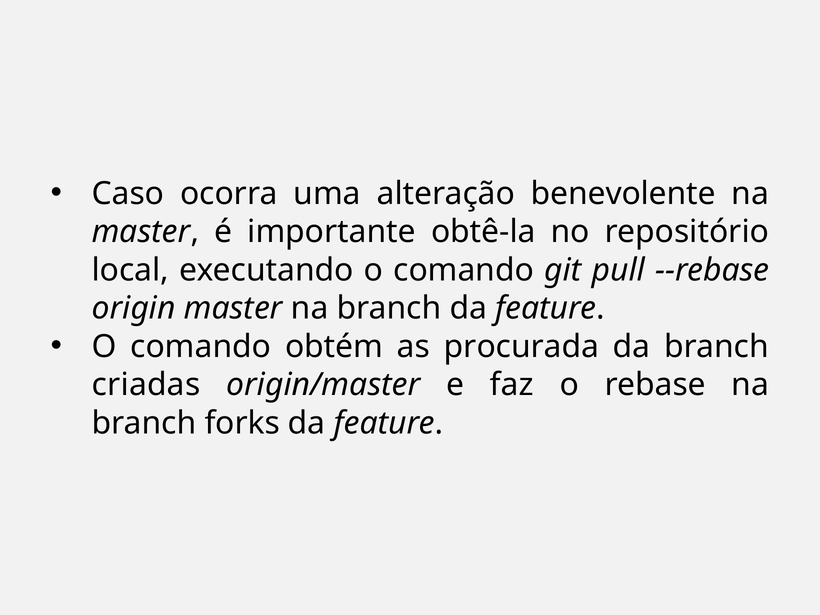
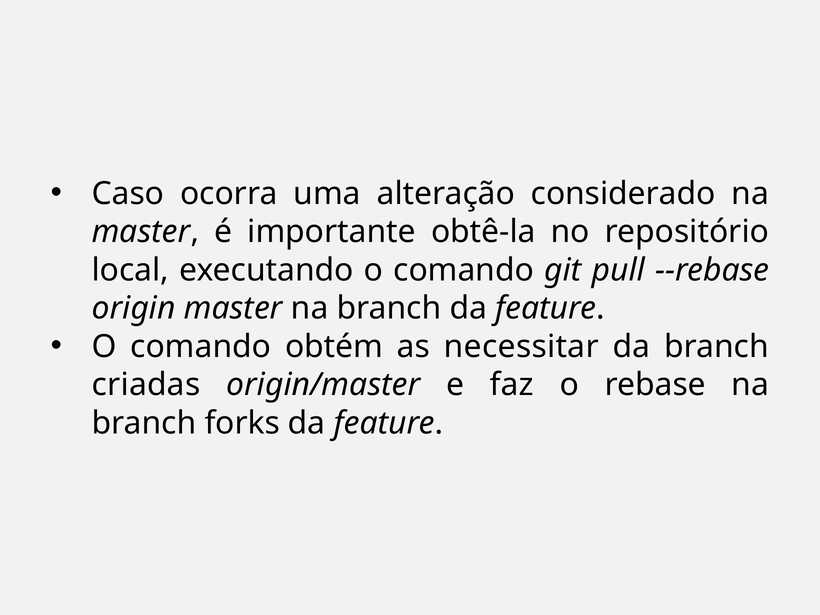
benevolente: benevolente -> considerado
procurada: procurada -> necessitar
